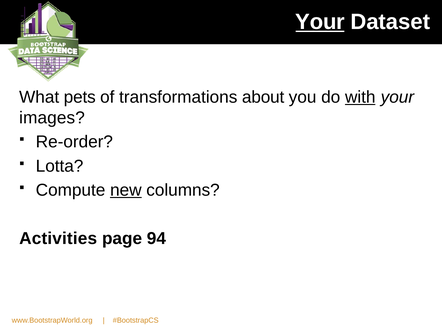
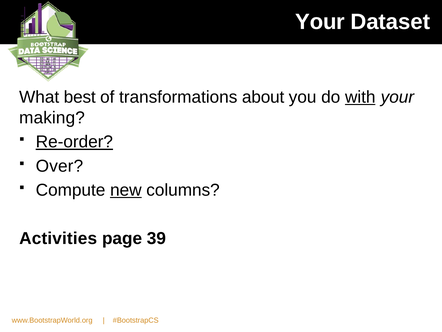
Your at (320, 22) underline: present -> none
pets: pets -> best
images: images -> making
Re-order underline: none -> present
Lotta: Lotta -> Over
94: 94 -> 39
